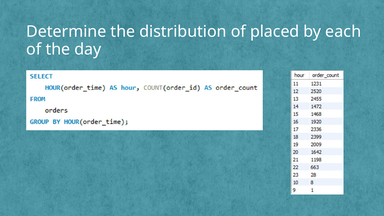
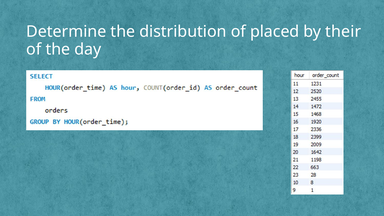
each: each -> their
